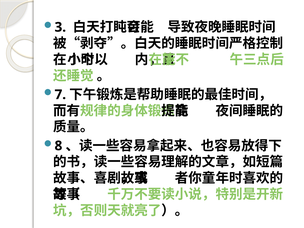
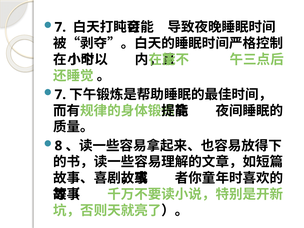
3 at (60, 27): 3 -> 7
